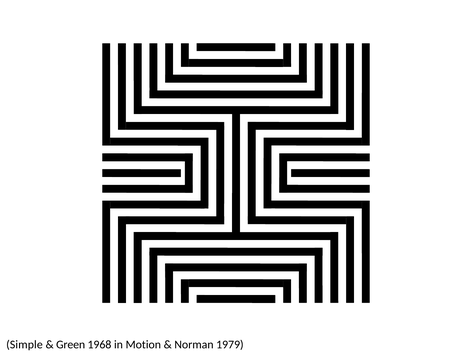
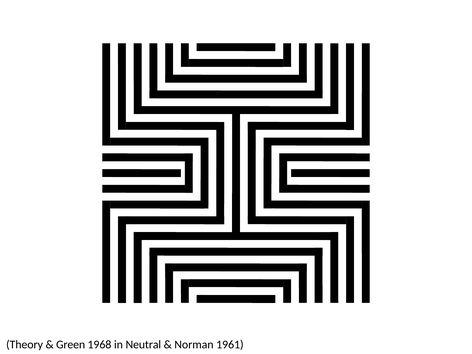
Simple: Simple -> Theory
Motion: Motion -> Neutral
1979: 1979 -> 1961
